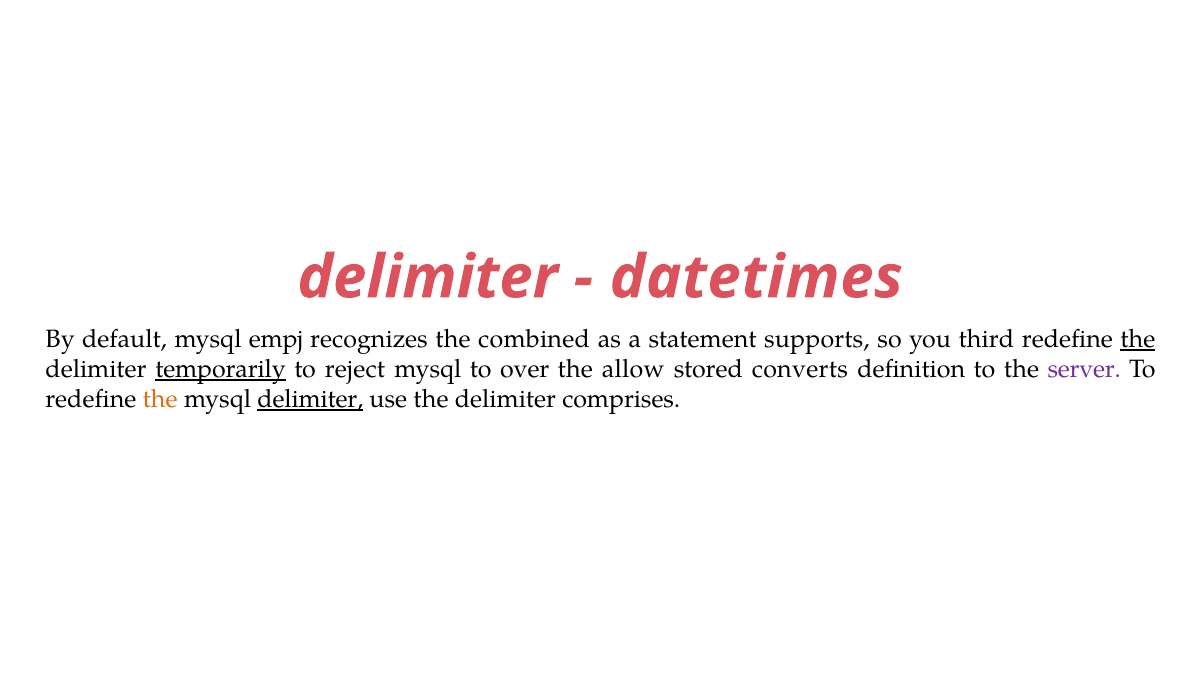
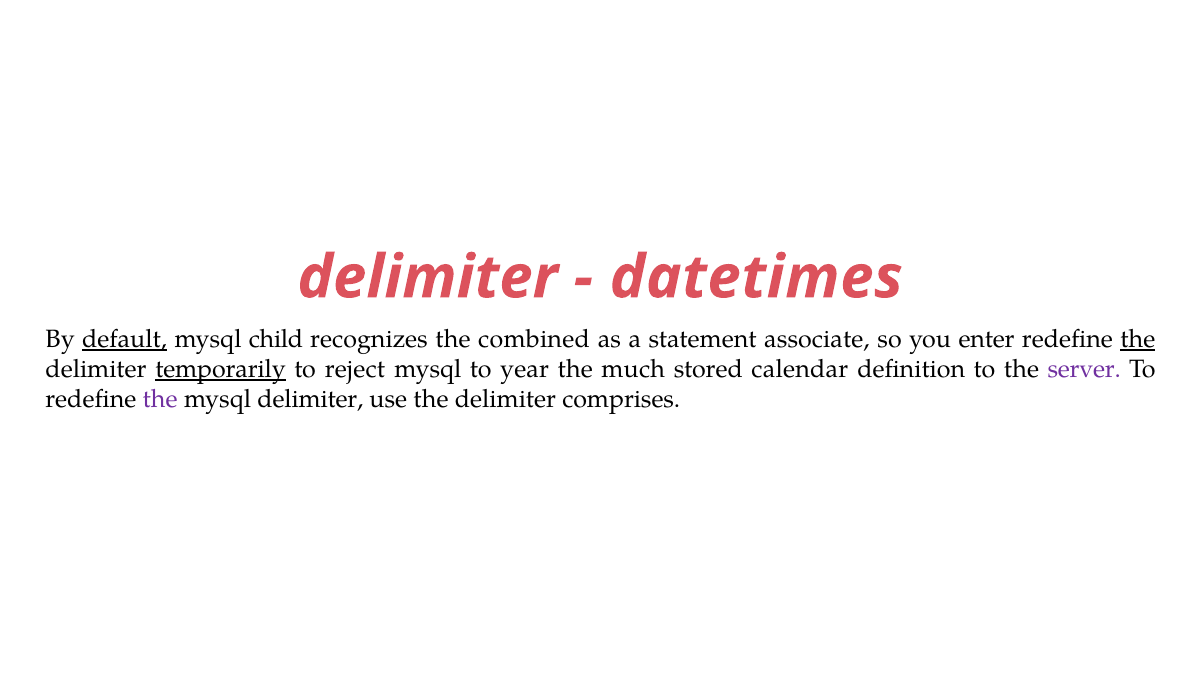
default underline: none -> present
empj: empj -> child
supports: supports -> associate
third: third -> enter
over: over -> year
allow: allow -> much
converts: converts -> calendar
the at (160, 399) colour: orange -> purple
delimiter at (310, 399) underline: present -> none
